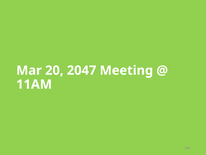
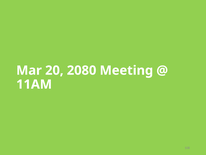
2047: 2047 -> 2080
